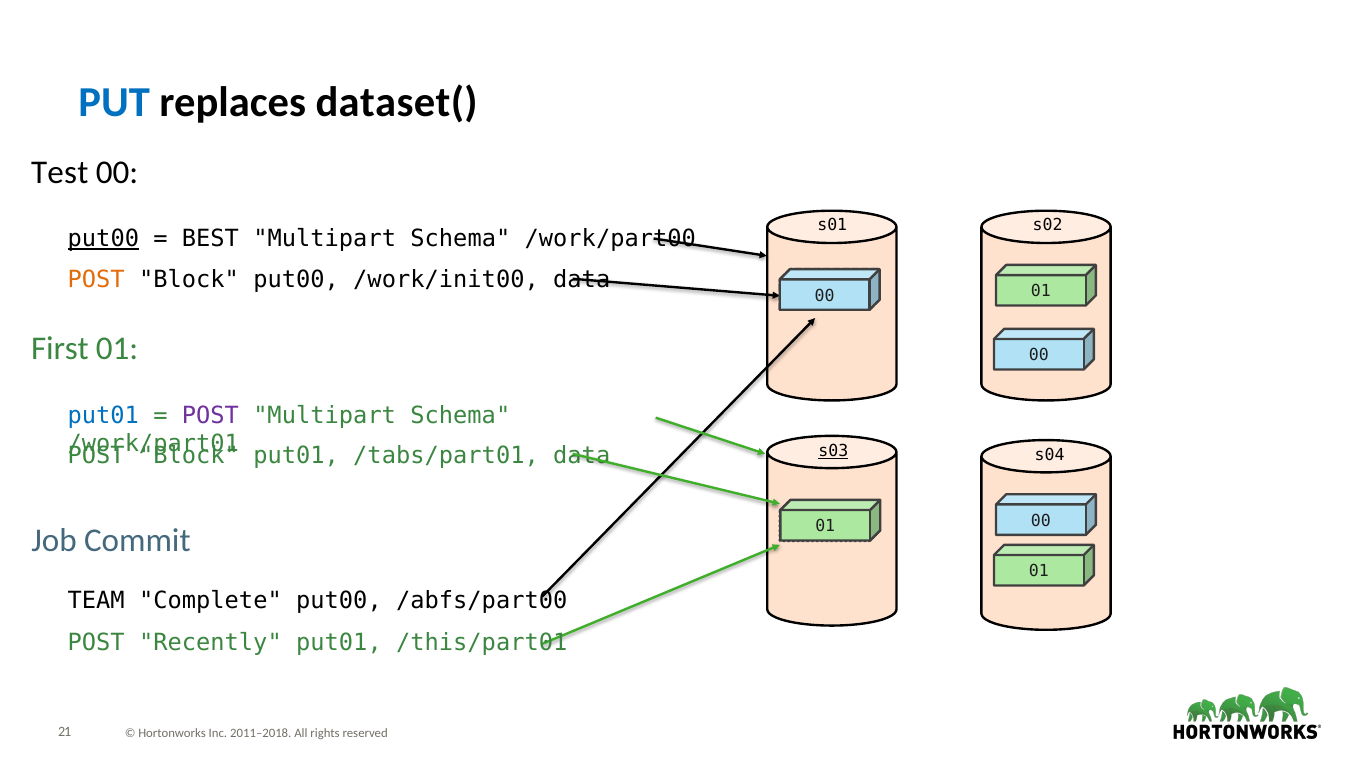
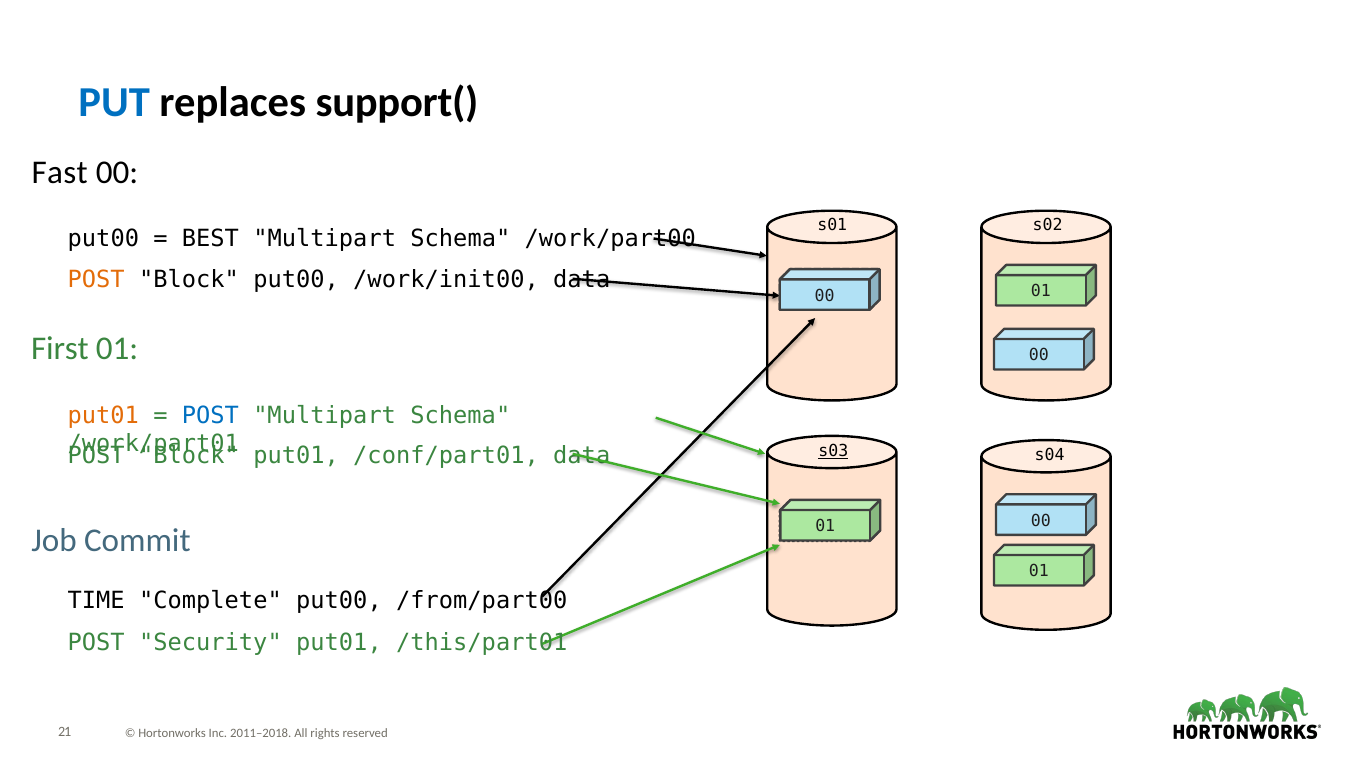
dataset(: dataset( -> support(
Test: Test -> Fast
put00 at (103, 239) underline: present -> none
put01 at (103, 415) colour: blue -> orange
POST at (210, 415) colour: purple -> blue
/tabs/part01: /tabs/part01 -> /conf/part01
TEAM: TEAM -> TIME
/abfs/part00: /abfs/part00 -> /from/part00
Recently: Recently -> Security
